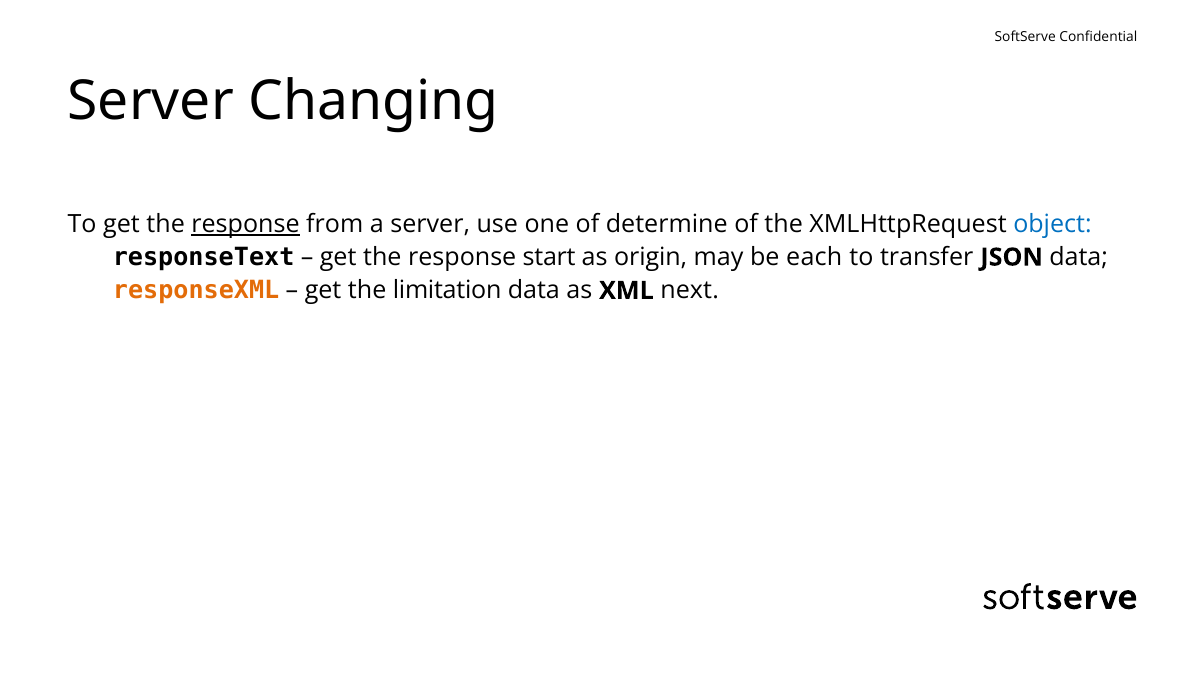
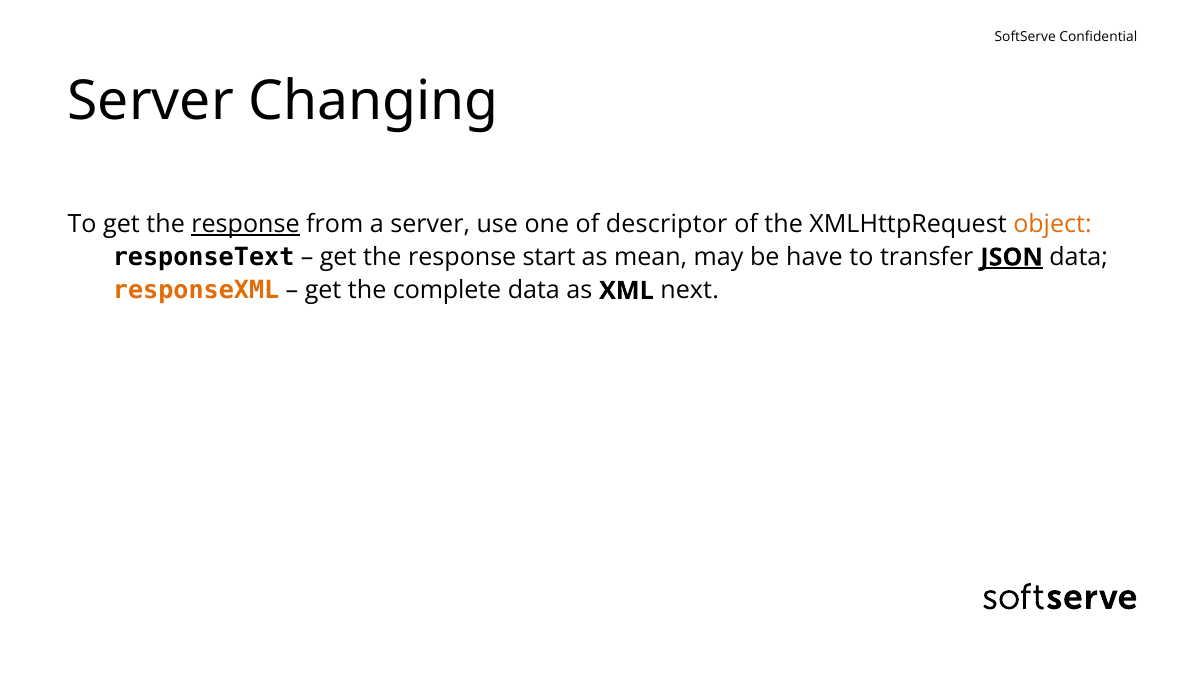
determine: determine -> descriptor
object colour: blue -> orange
origin: origin -> mean
each: each -> have
JSON underline: none -> present
limitation: limitation -> complete
